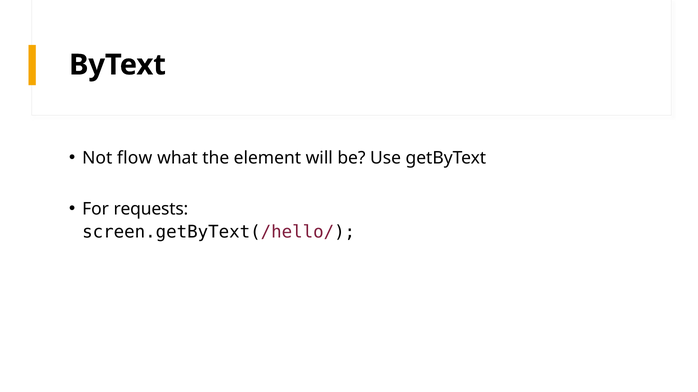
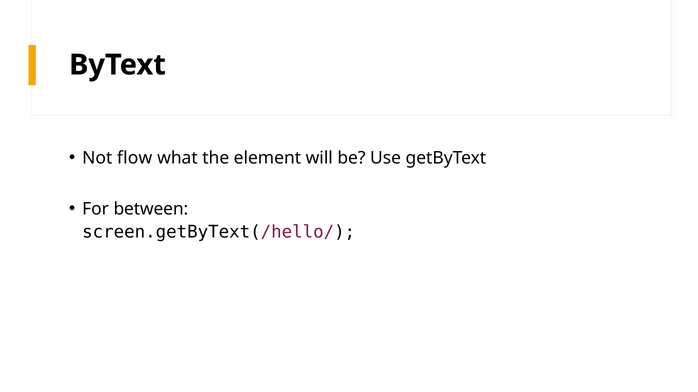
requests: requests -> between
